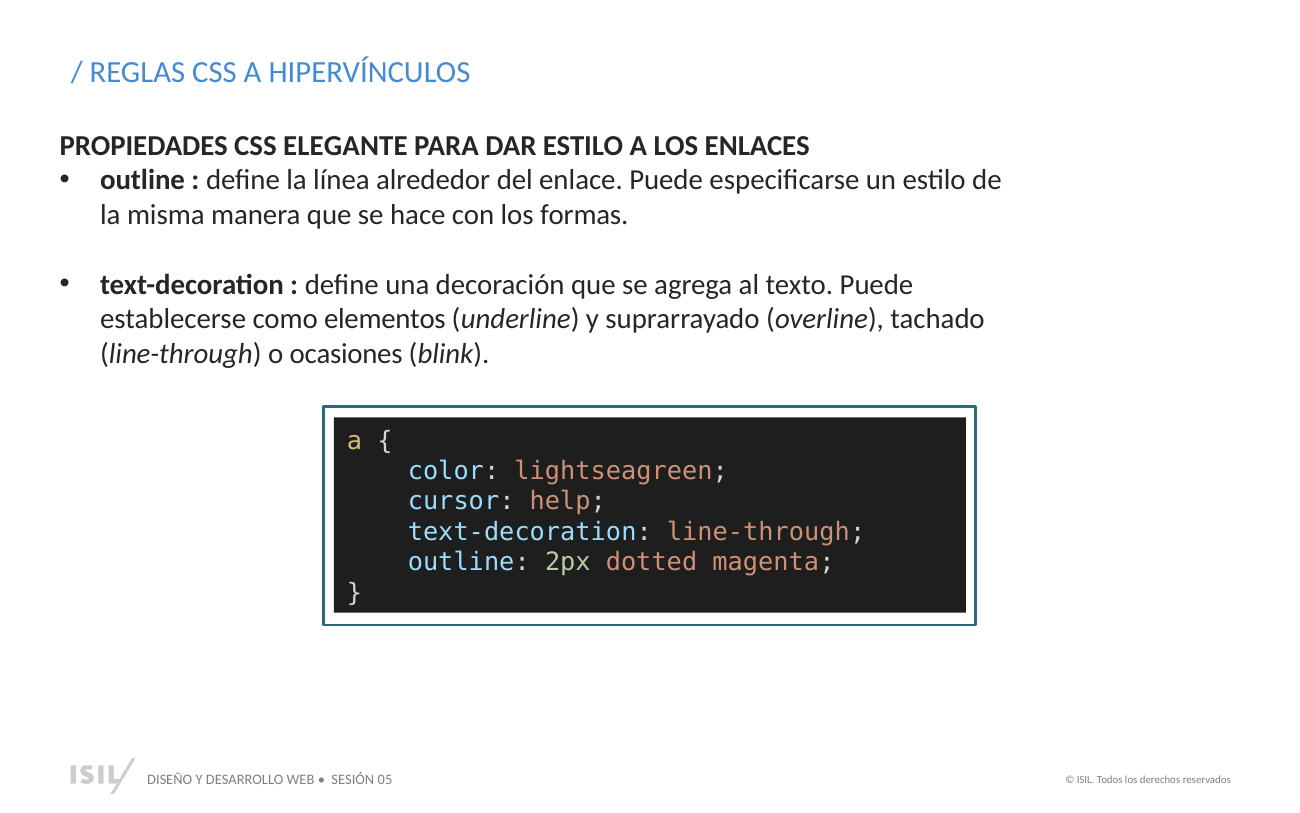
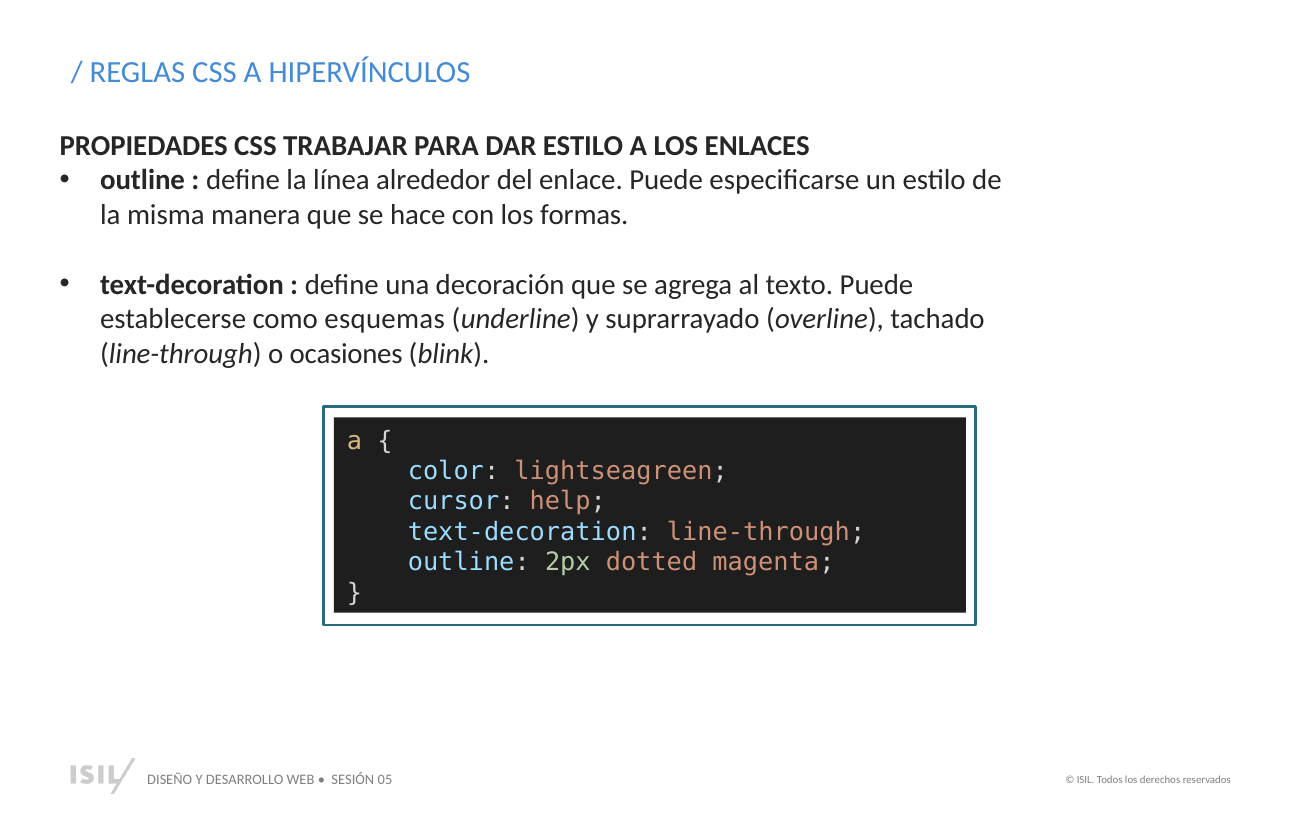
ELEGANTE: ELEGANTE -> TRABAJAR
elementos: elementos -> esquemas
